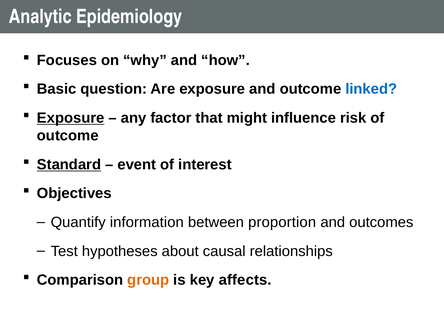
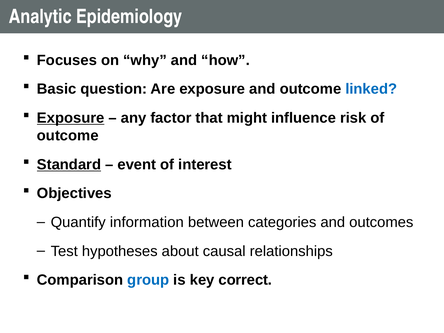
proportion: proportion -> categories
group colour: orange -> blue
affects: affects -> correct
